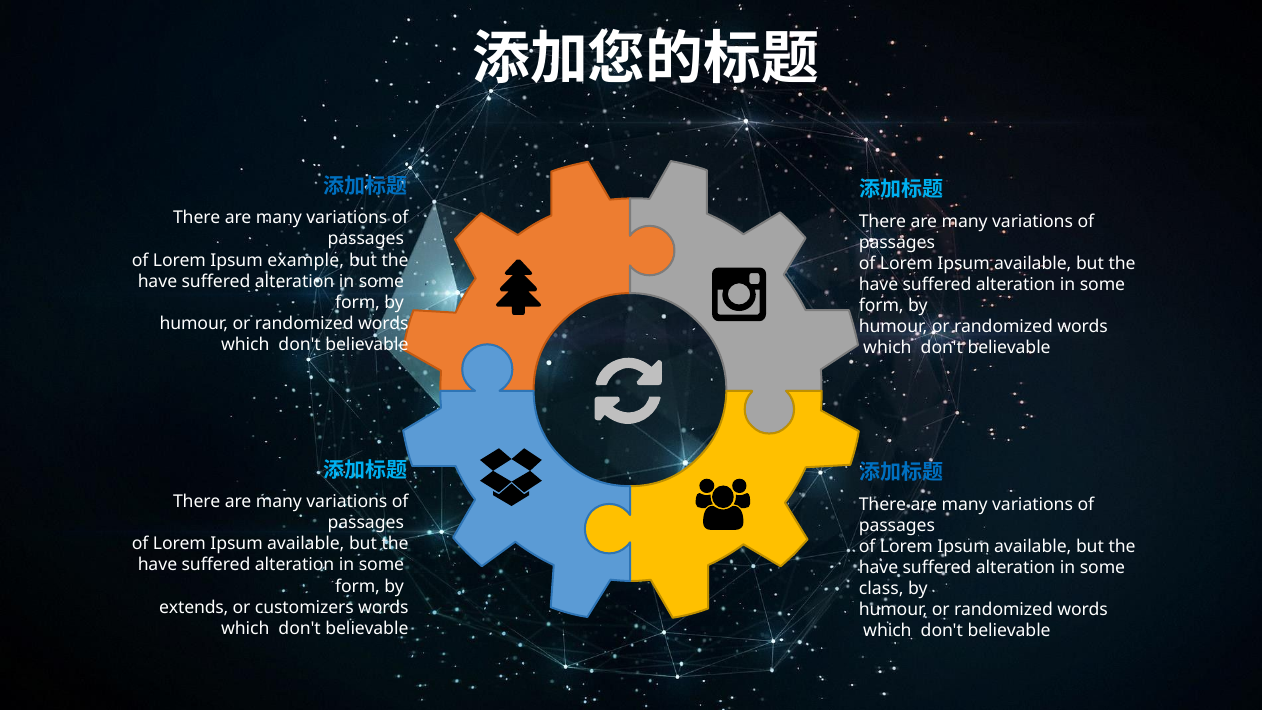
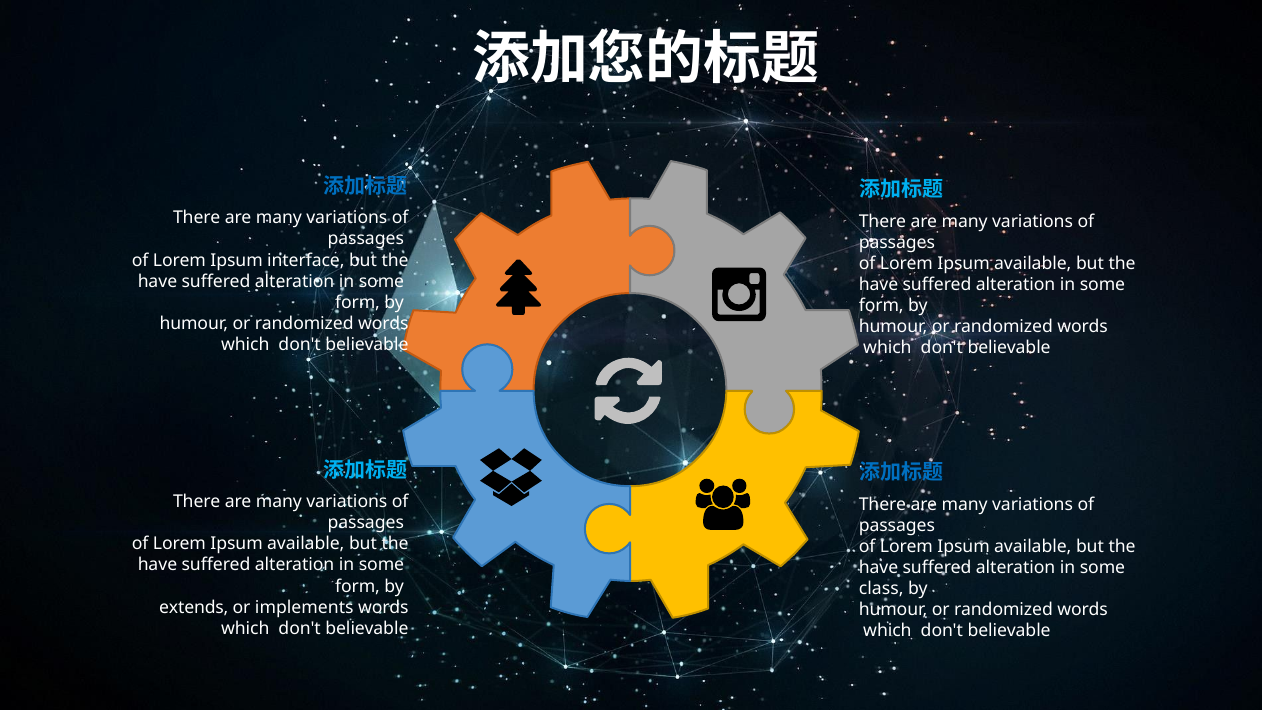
example: example -> interface
customizers: customizers -> implements
